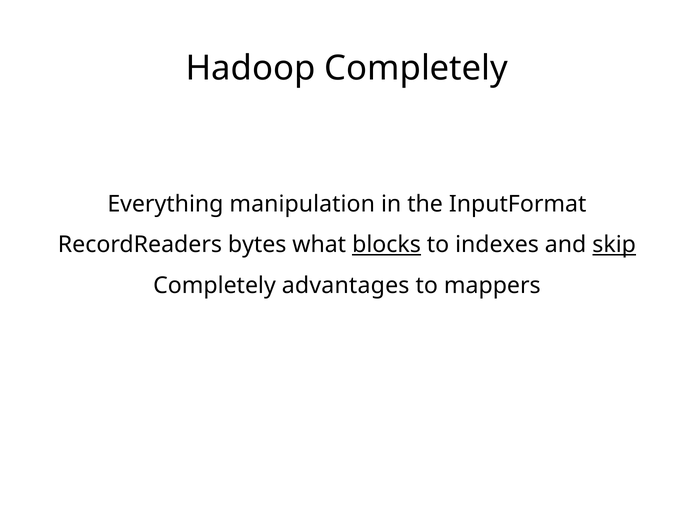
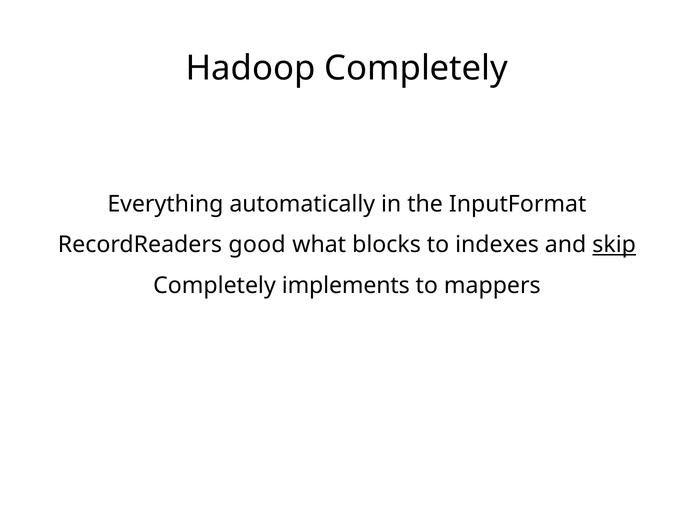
manipulation: manipulation -> automatically
bytes: bytes -> good
blocks underline: present -> none
advantages: advantages -> implements
